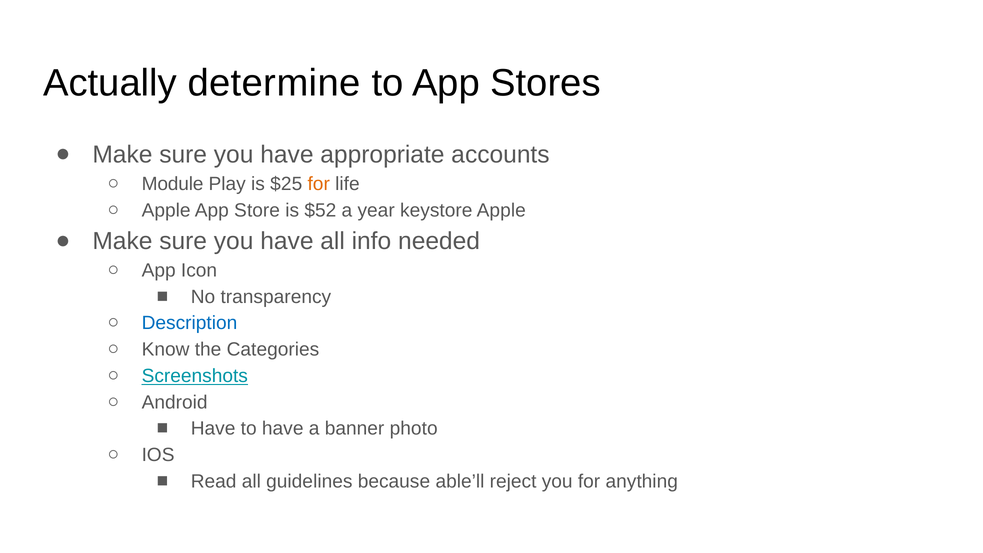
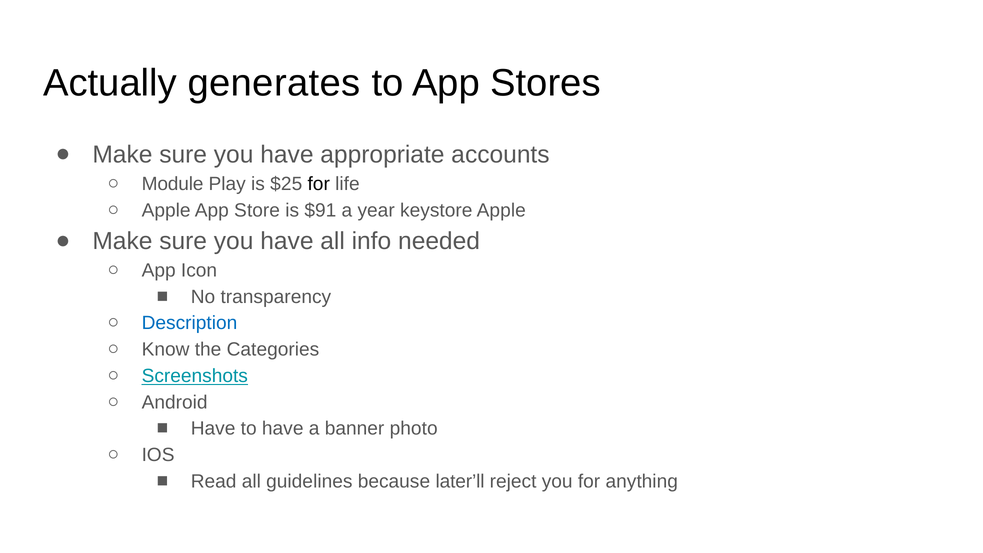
determine: determine -> generates
for at (319, 184) colour: orange -> black
$52: $52 -> $91
able’ll: able’ll -> later’ll
